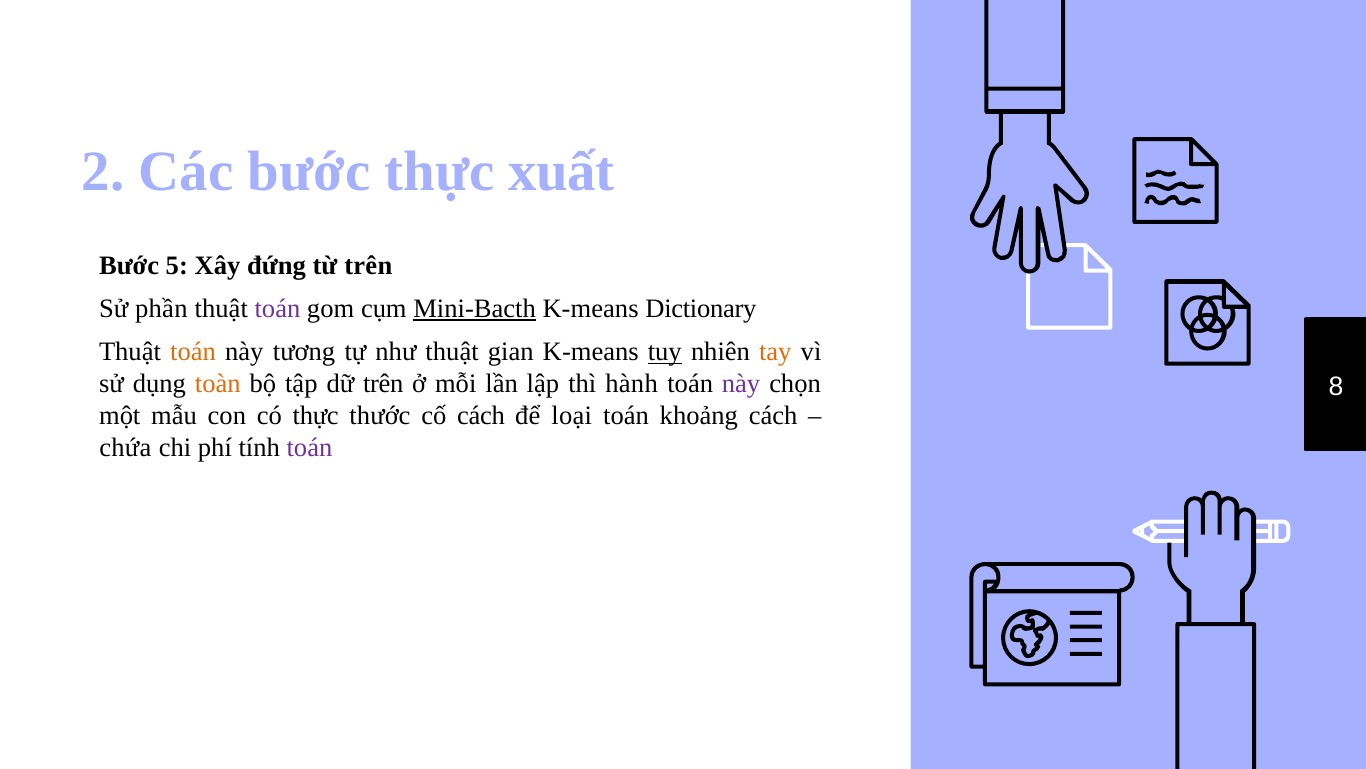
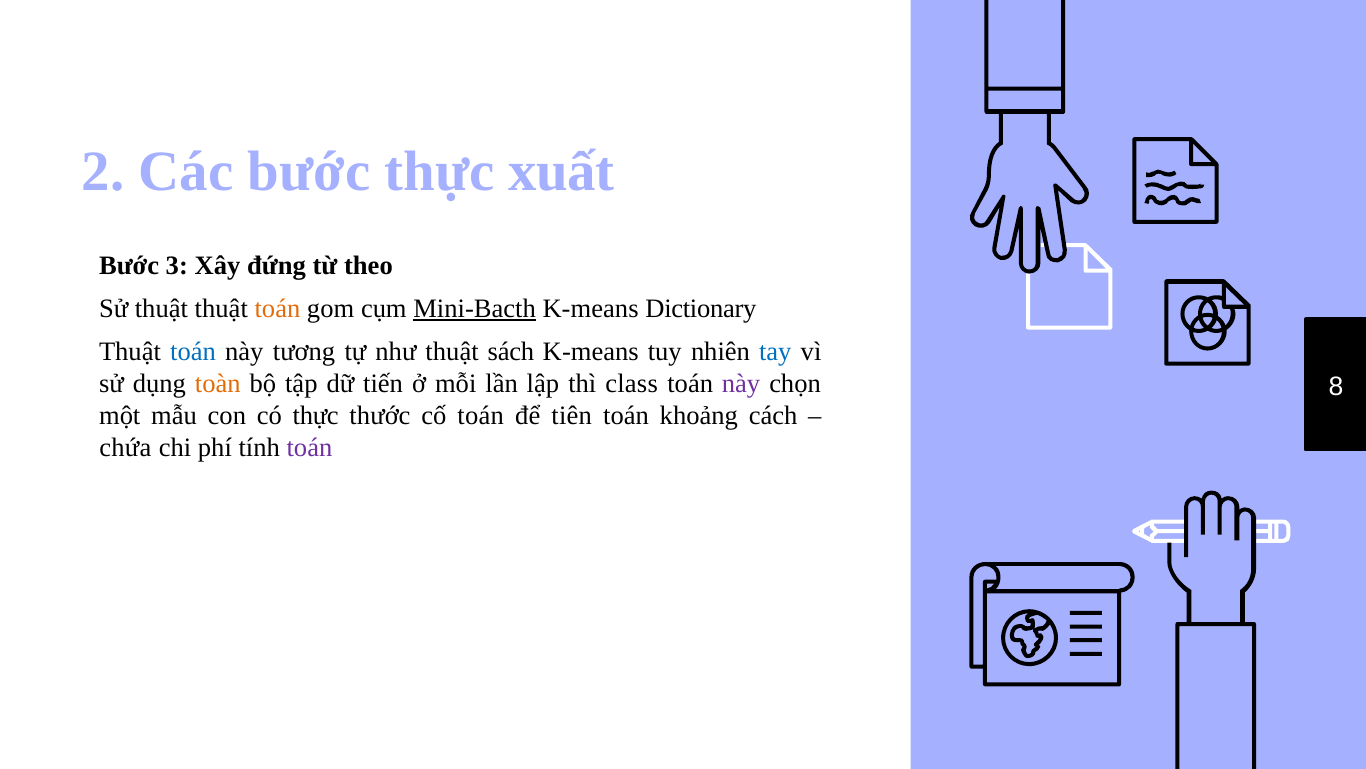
5: 5 -> 3
từ trên: trên -> theo
Sử phần: phần -> thuật
toán at (277, 309) colour: purple -> orange
toán at (193, 352) colour: orange -> blue
gian: gian -> sách
tuy underline: present -> none
tay colour: orange -> blue
dữ trên: trên -> tiến
hành: hành -> class
cố cách: cách -> toán
loại: loại -> tiên
